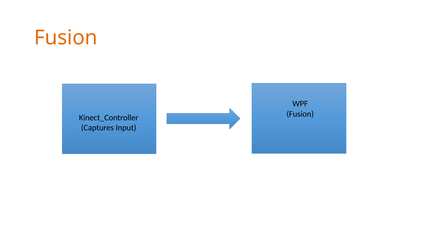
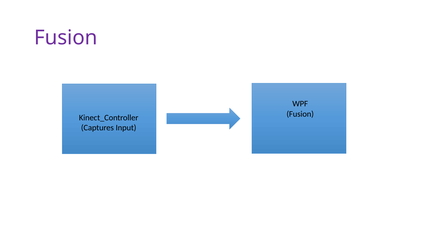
Fusion at (66, 38) colour: orange -> purple
